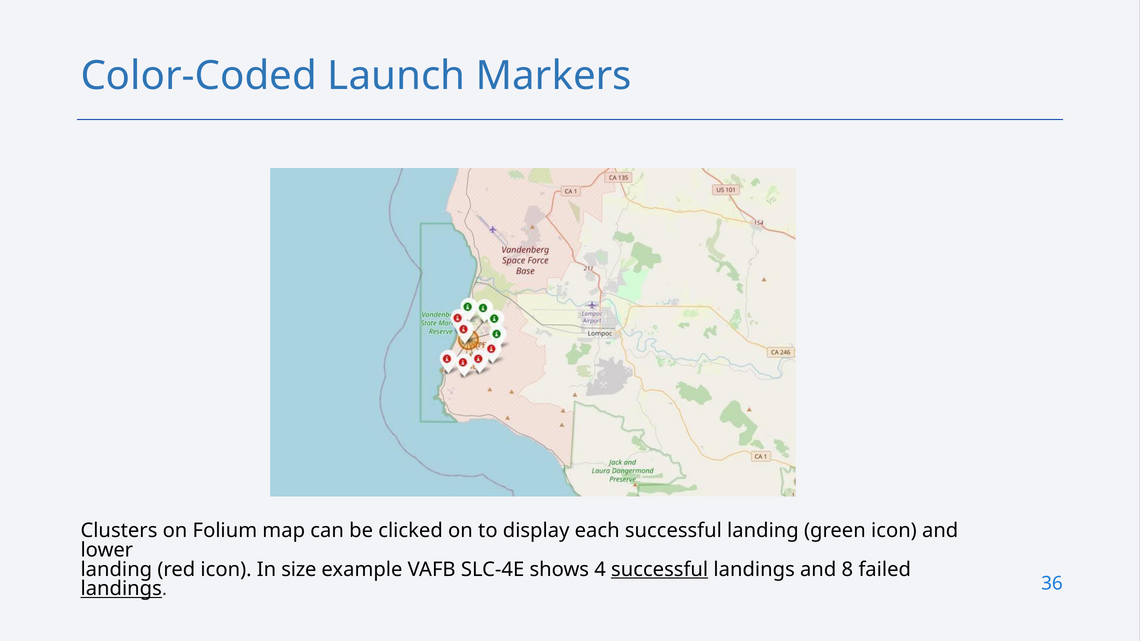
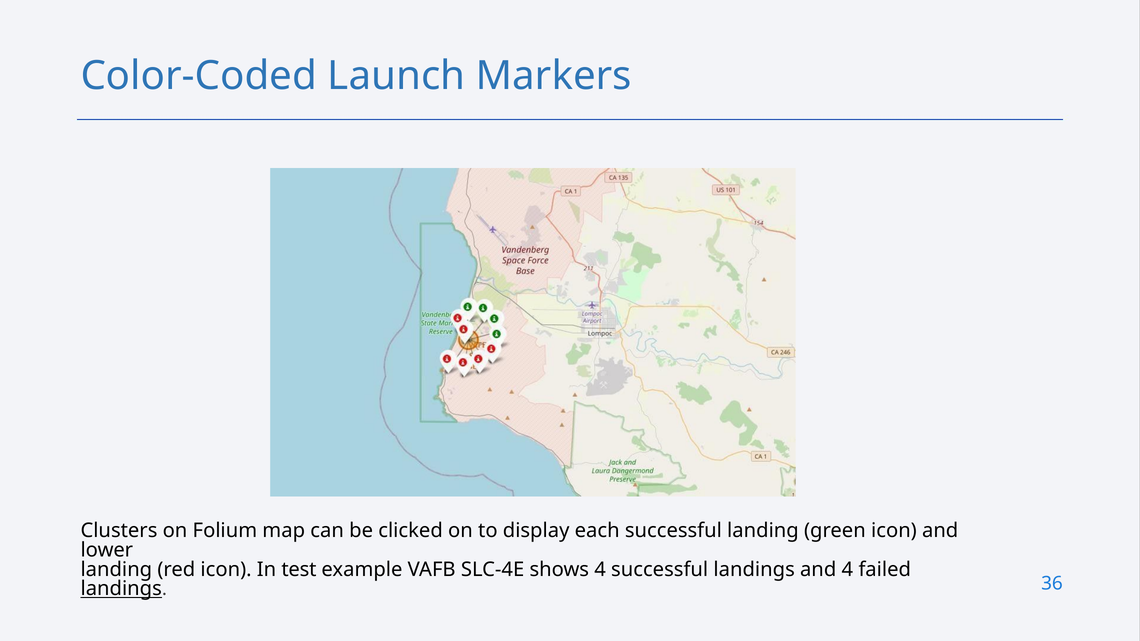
size: size -> test
successful at (660, 570) underline: present -> none
and 8: 8 -> 4
